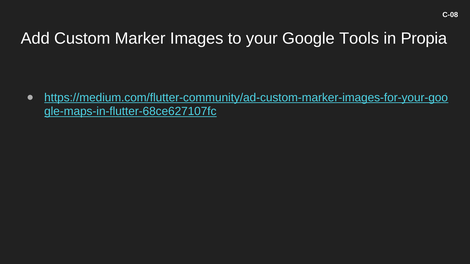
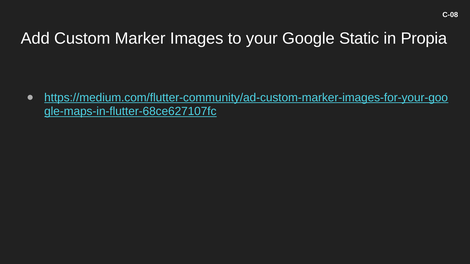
Tools: Tools -> Static
